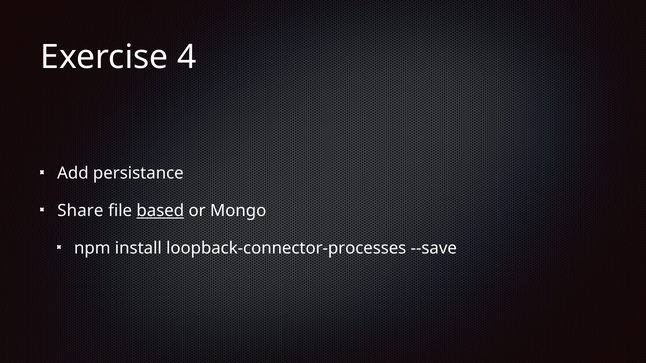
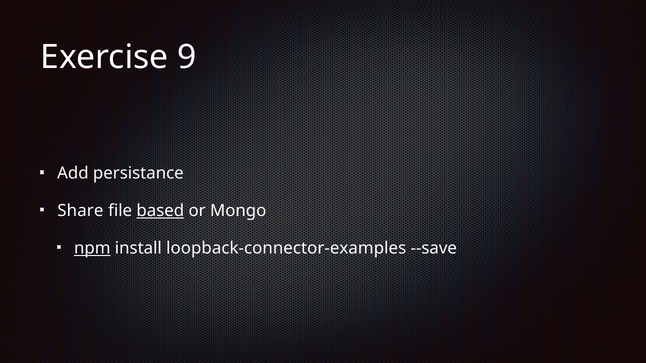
4: 4 -> 9
npm underline: none -> present
loopback-connector-processes: loopback-connector-processes -> loopback-connector-examples
